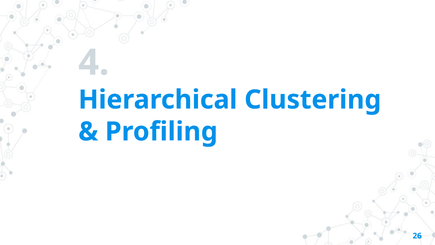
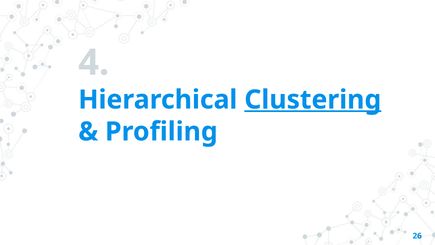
Clustering underline: none -> present
